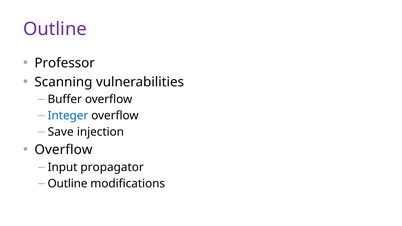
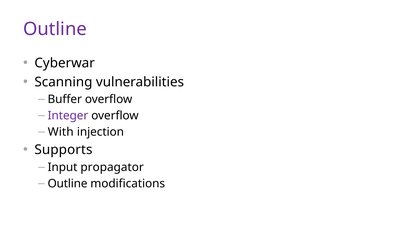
Professor: Professor -> Cyberwar
Integer colour: blue -> purple
Save: Save -> With
Overflow at (63, 150): Overflow -> Supports
